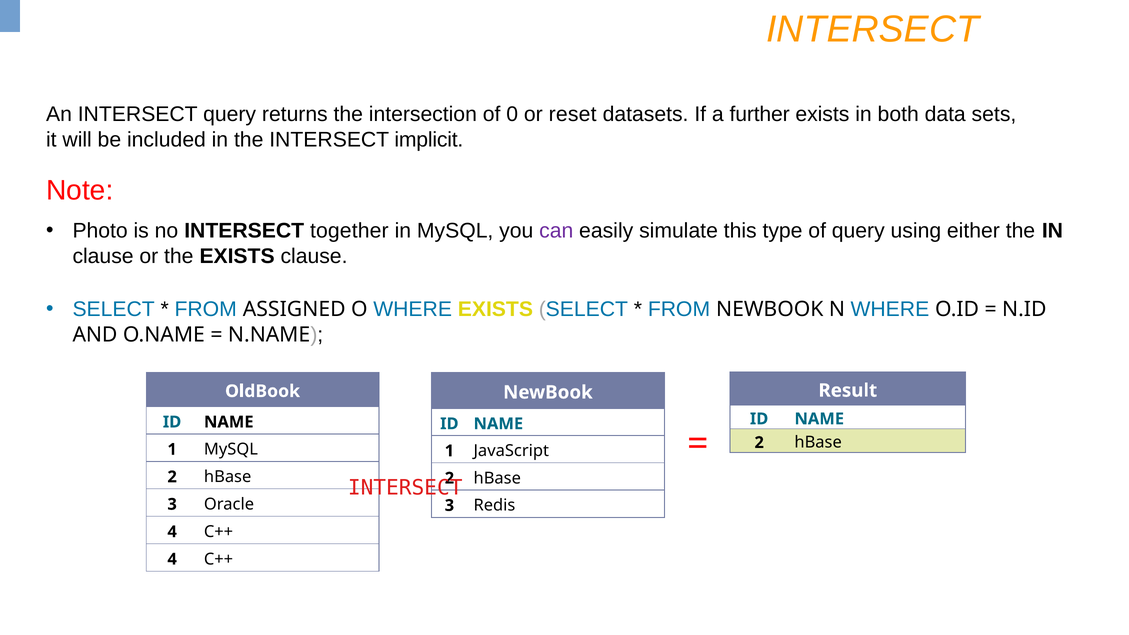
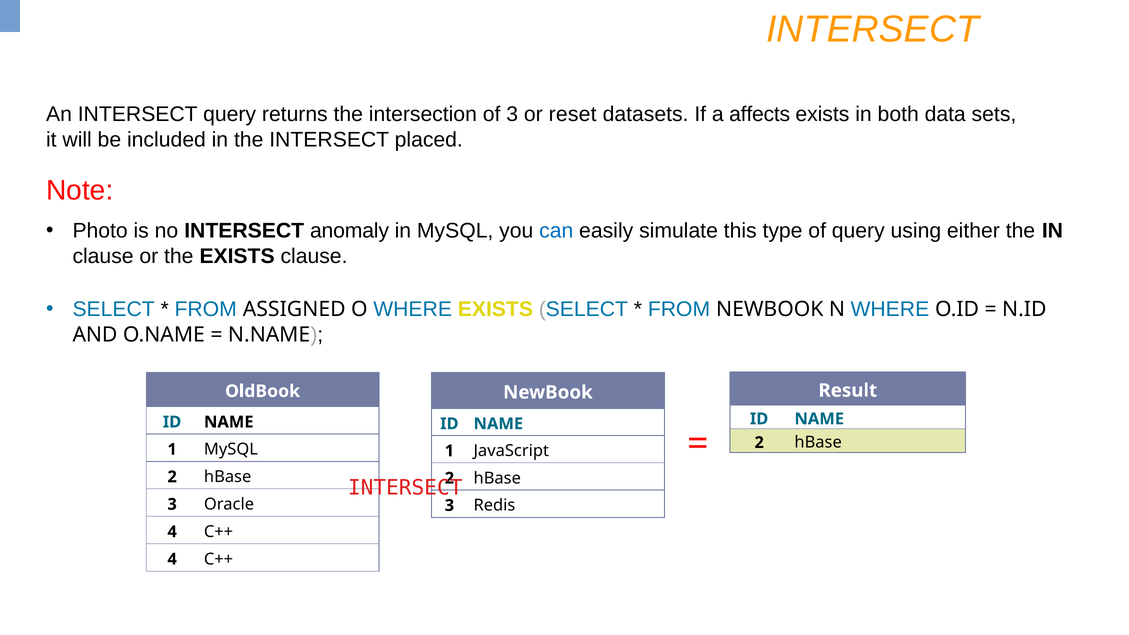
of 0: 0 -> 3
further: further -> affects
implicit: implicit -> placed
together: together -> anomaly
can colour: purple -> blue
